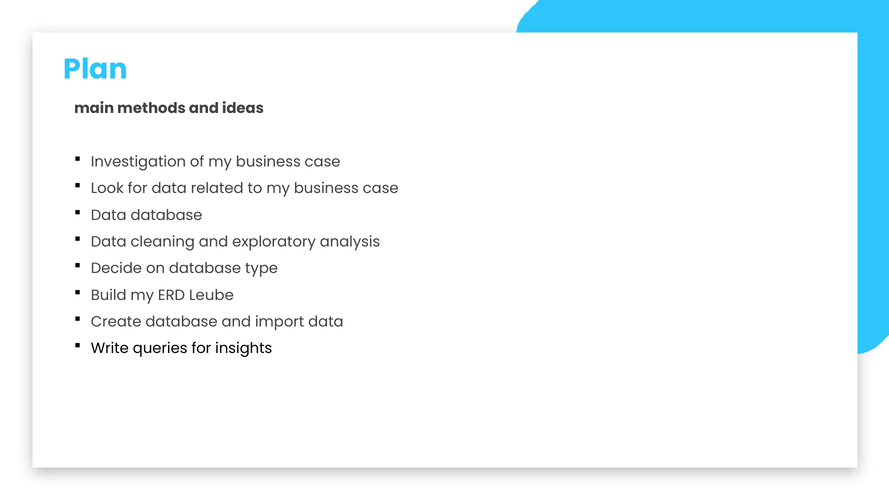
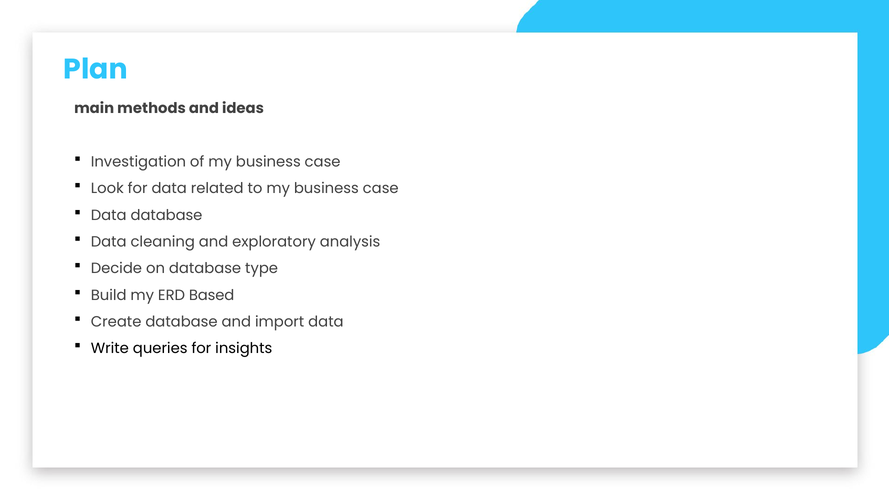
Leube: Leube -> Based
